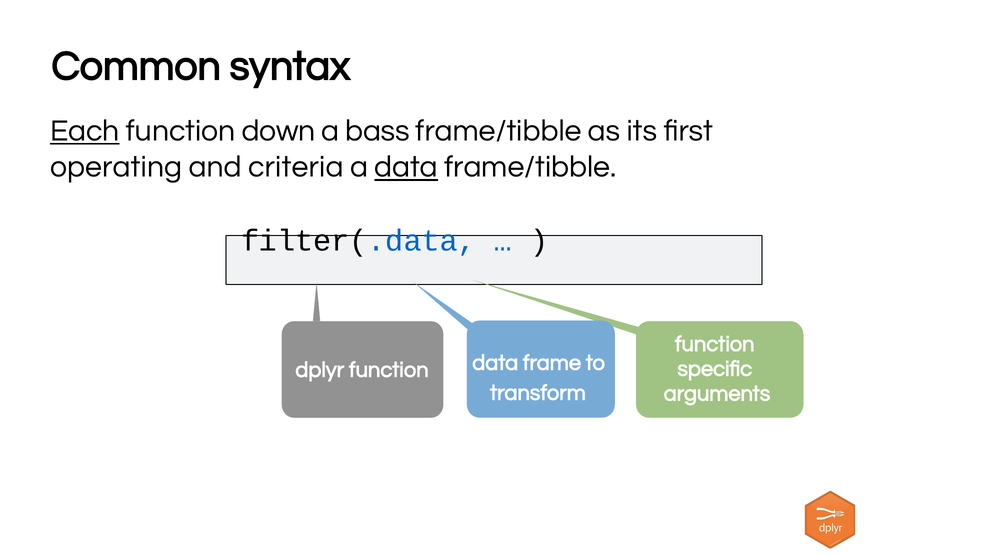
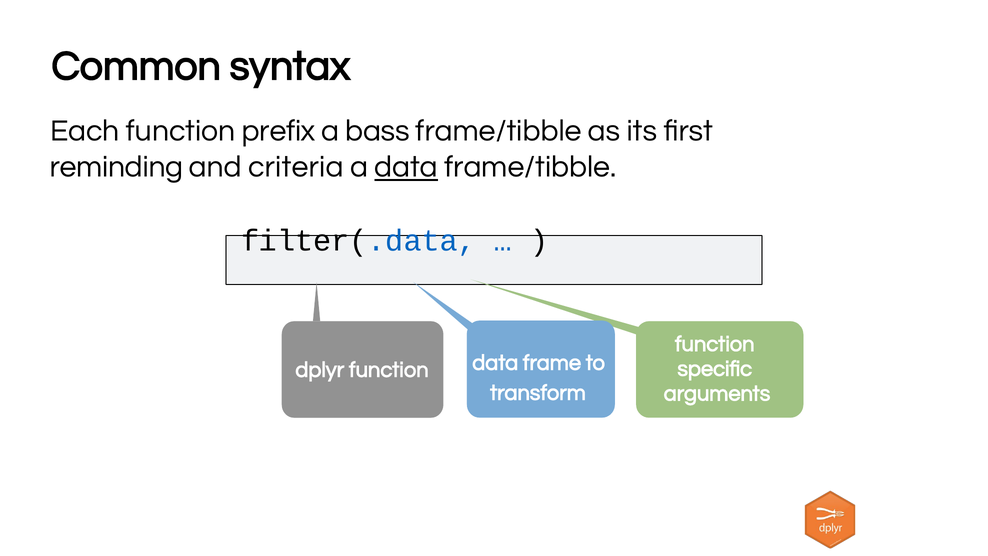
Each underline: present -> none
down: down -> prefix
operating: operating -> reminding
